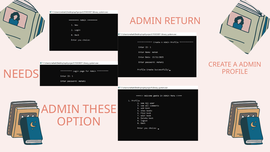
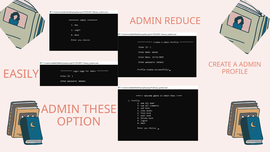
RETURN: RETURN -> REDUCE
NEEDS: NEEDS -> EASILY
